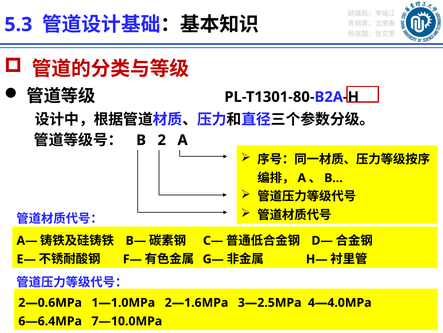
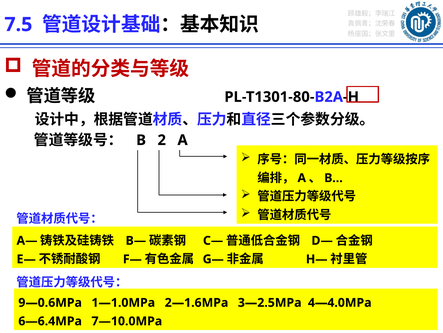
5.3: 5.3 -> 7.5
2—0.6MPa: 2—0.6MPa -> 9—0.6MPa
